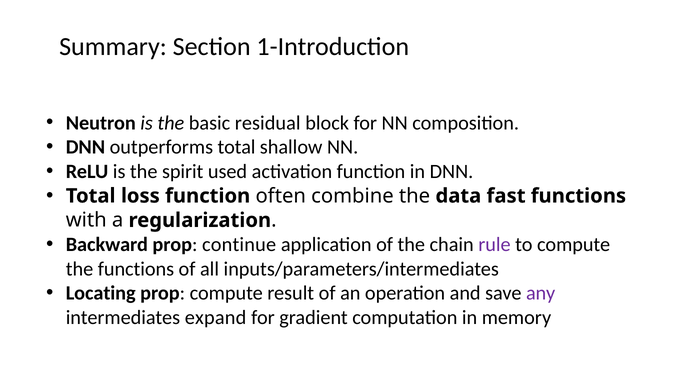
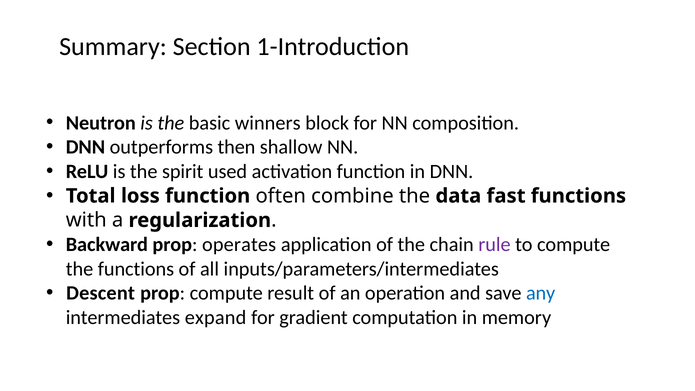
residual: residual -> winners
outperforms total: total -> then
continue: continue -> operates
Locating: Locating -> Descent
any colour: purple -> blue
